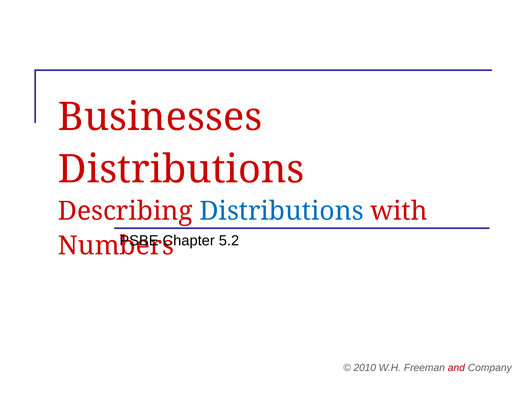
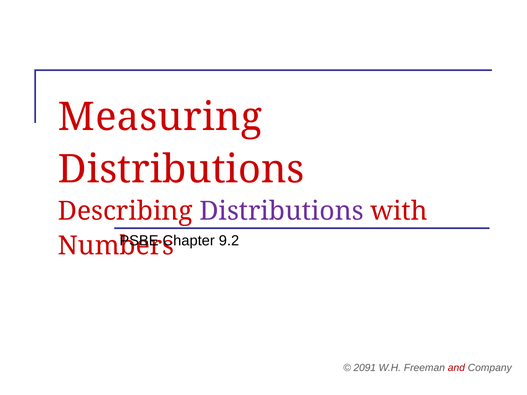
Businesses: Businesses -> Measuring
Distributions at (282, 211) colour: blue -> purple
5.2: 5.2 -> 9.2
2010: 2010 -> 2091
